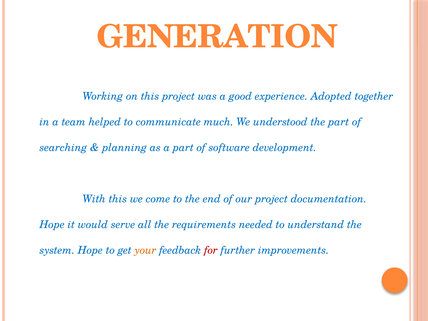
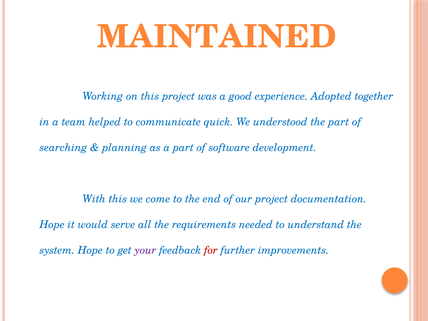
GENERATION: GENERATION -> MAINTAINED
much: much -> quick
your colour: orange -> purple
